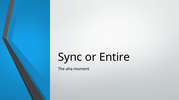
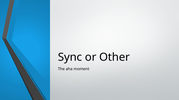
Entire: Entire -> Other
